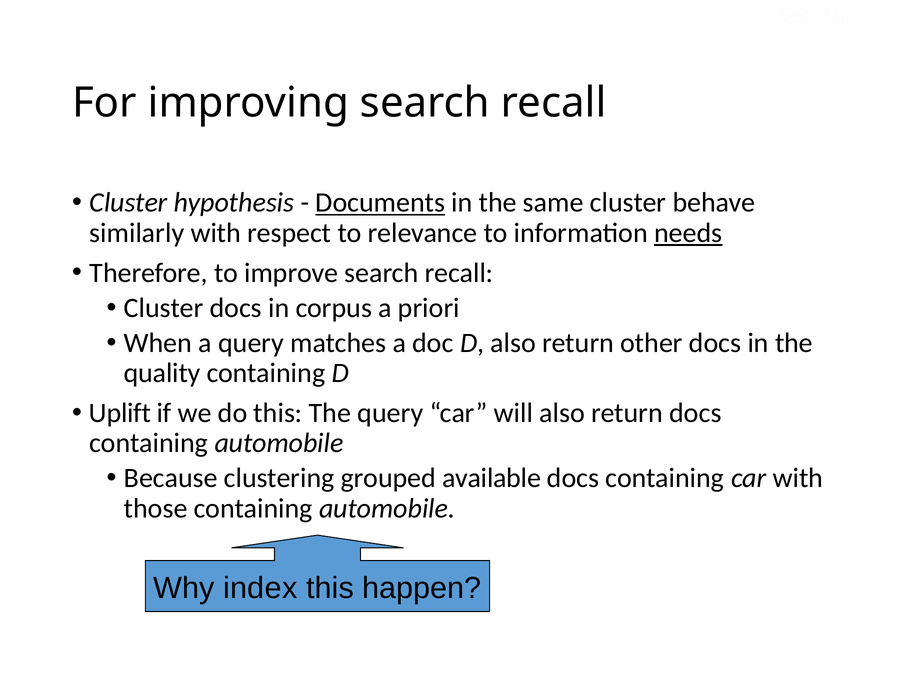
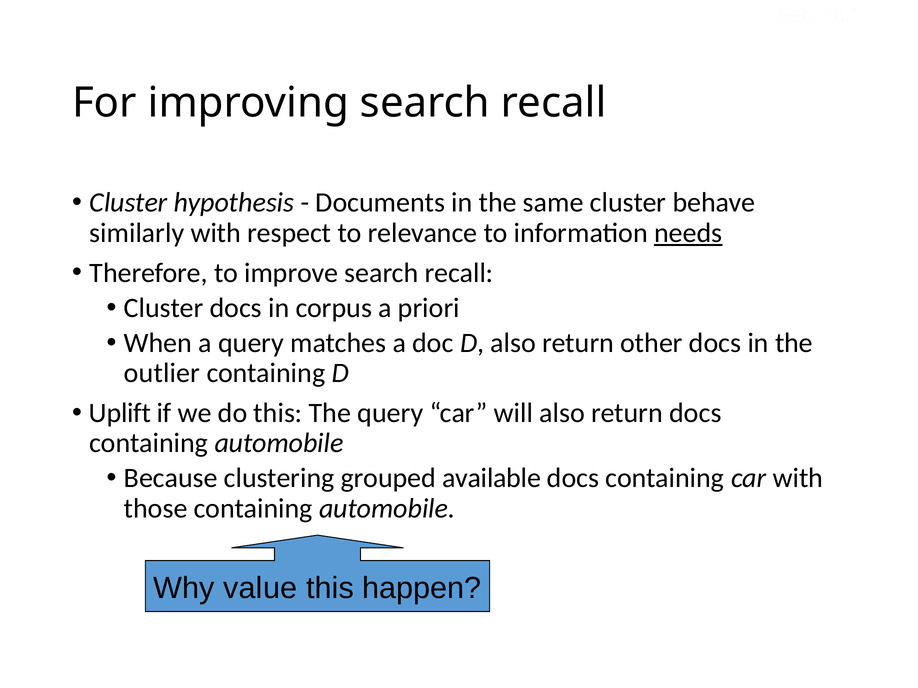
Documents underline: present -> none
quality: quality -> outlier
index: index -> value
